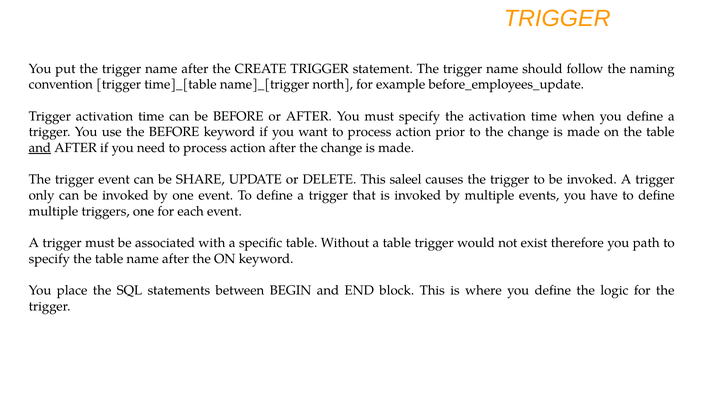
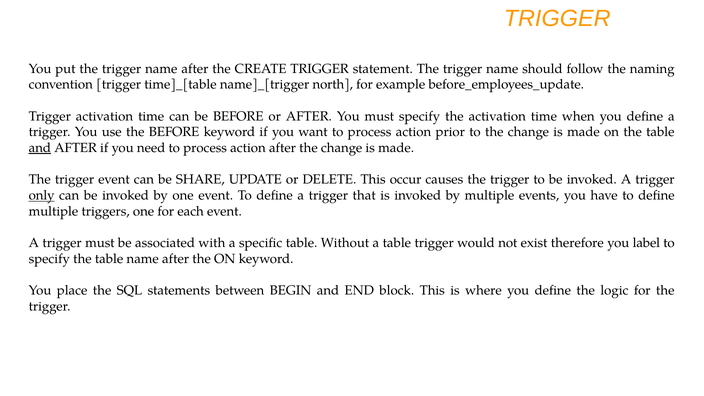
saleel: saleel -> occur
only underline: none -> present
path: path -> label
